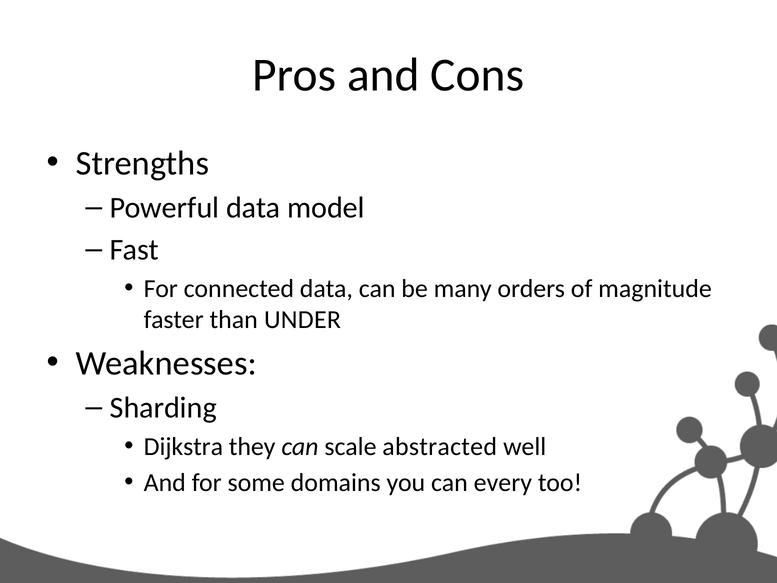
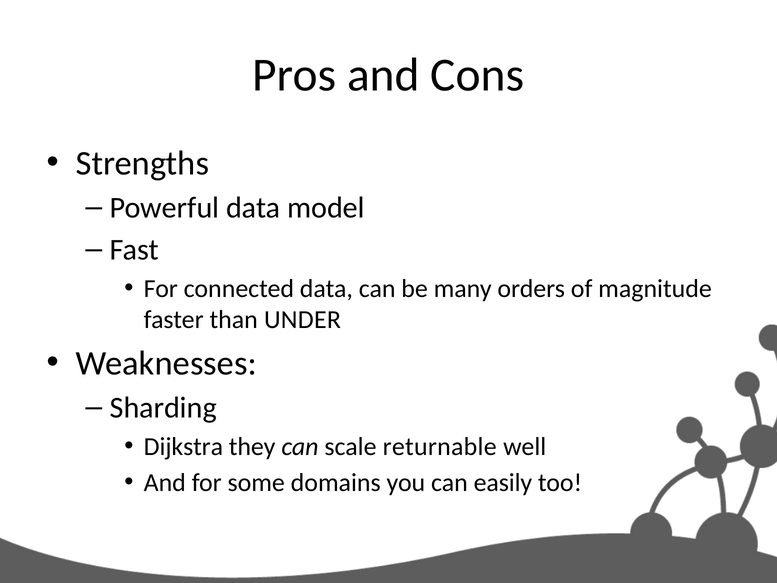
abstracted: abstracted -> returnable
every: every -> easily
